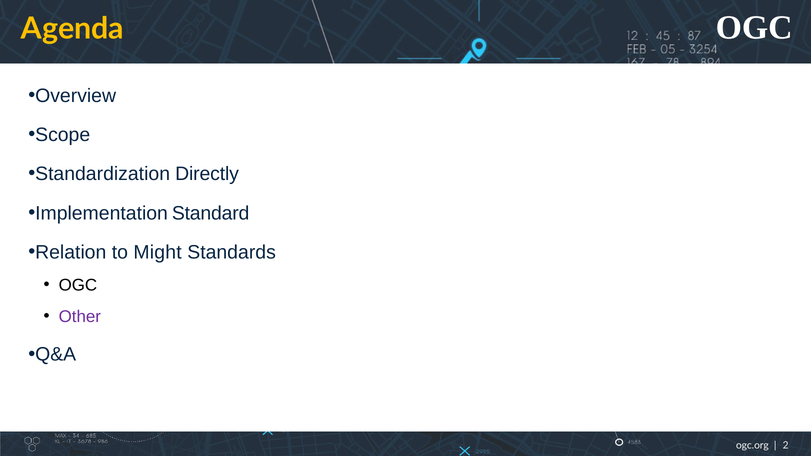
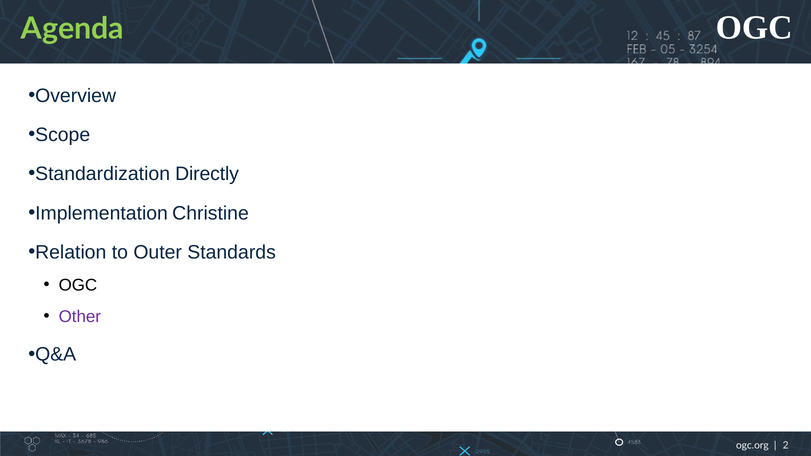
Agenda colour: yellow -> light green
Standard: Standard -> Christine
Might: Might -> Outer
